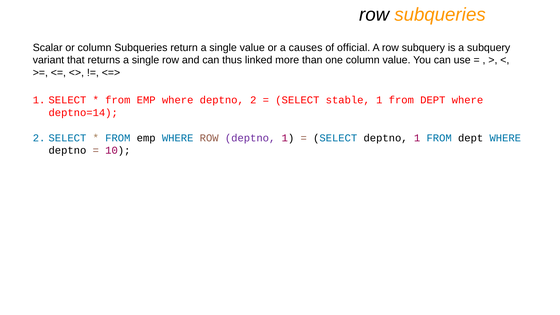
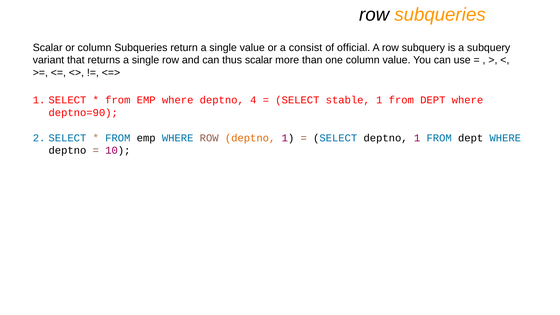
causes: causes -> consist
thus linked: linked -> scalar
deptno 2: 2 -> 4
deptno=14: deptno=14 -> deptno=90
deptno at (250, 138) colour: purple -> orange
